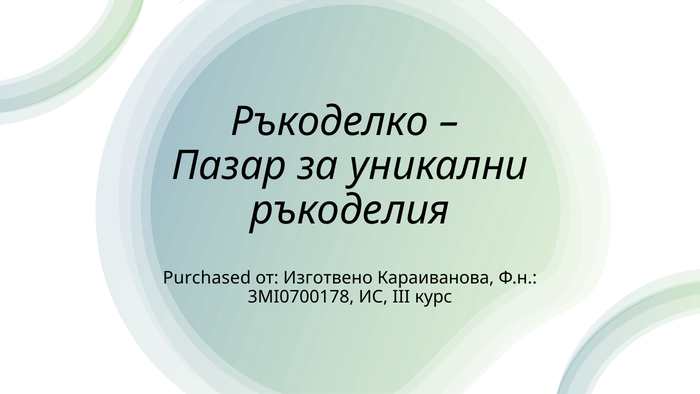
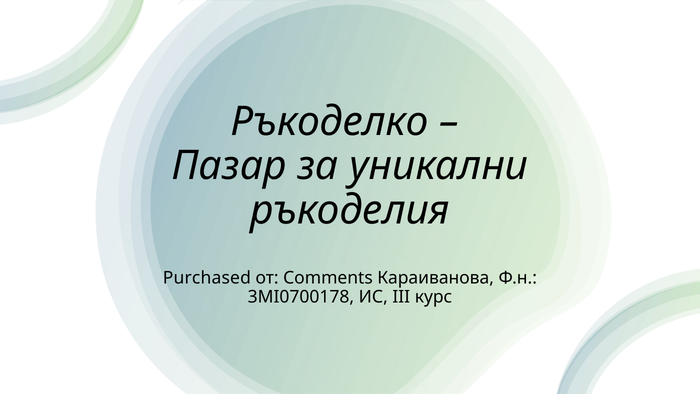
Изготвено: Изготвено -> Comments
